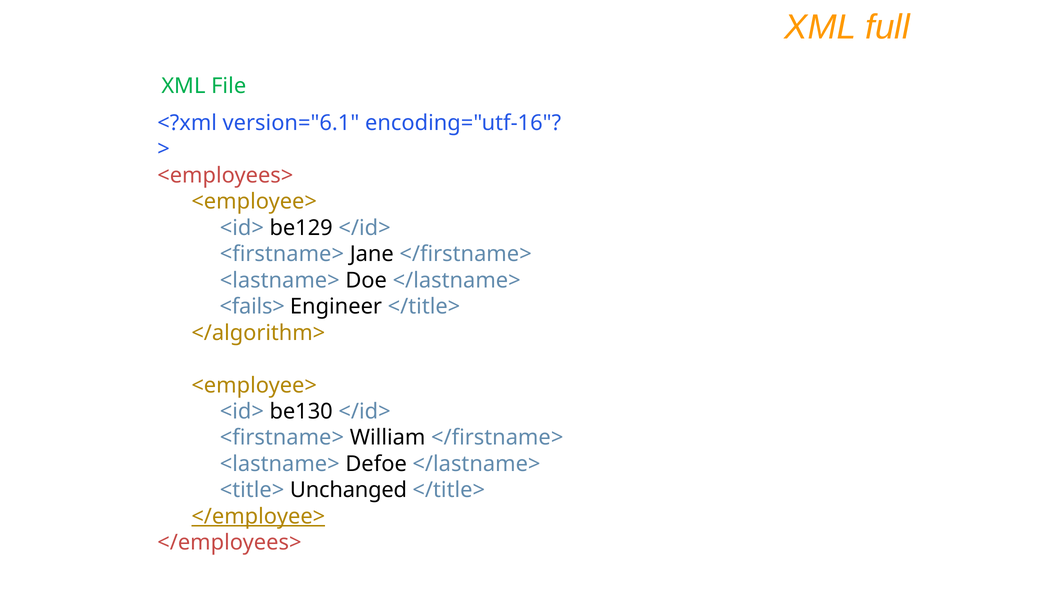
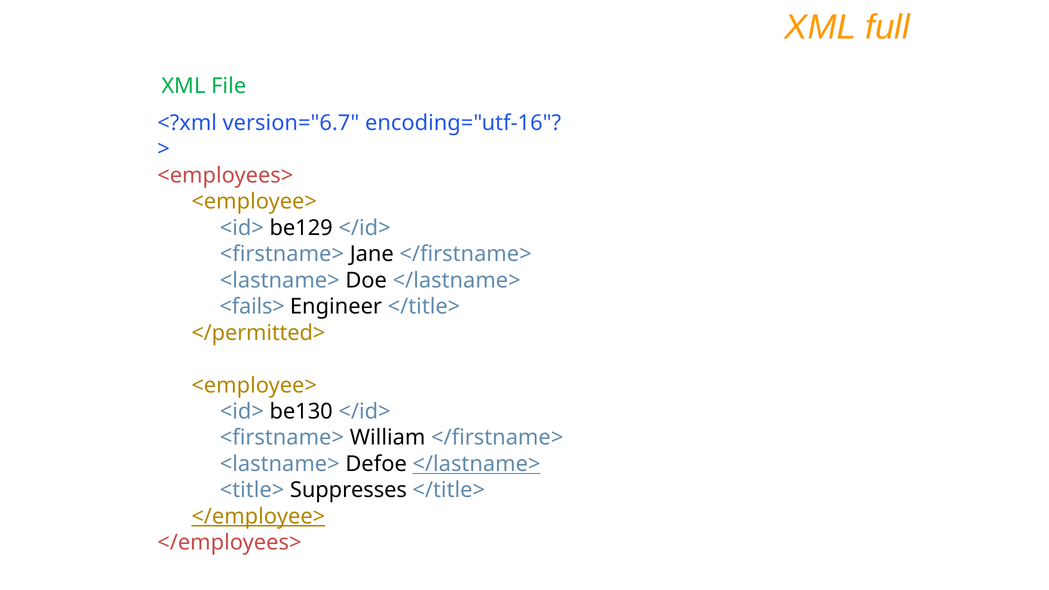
version="6.1: version="6.1 -> version="6.7
</algorithm>: </algorithm> -> </permitted>
</lastname> at (476, 464) underline: none -> present
Unchanged: Unchanged -> Suppresses
